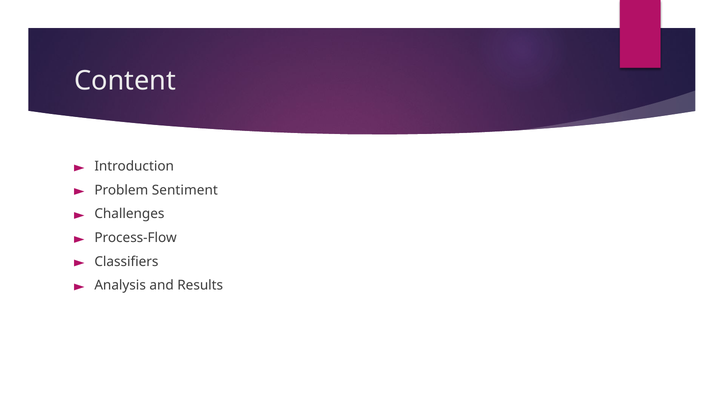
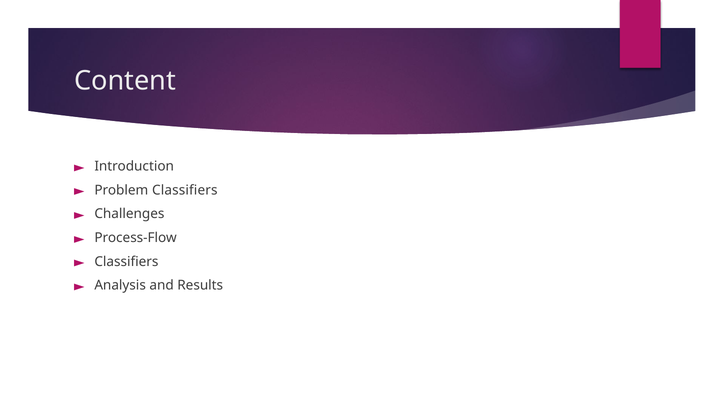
Problem Sentiment: Sentiment -> Classifiers
